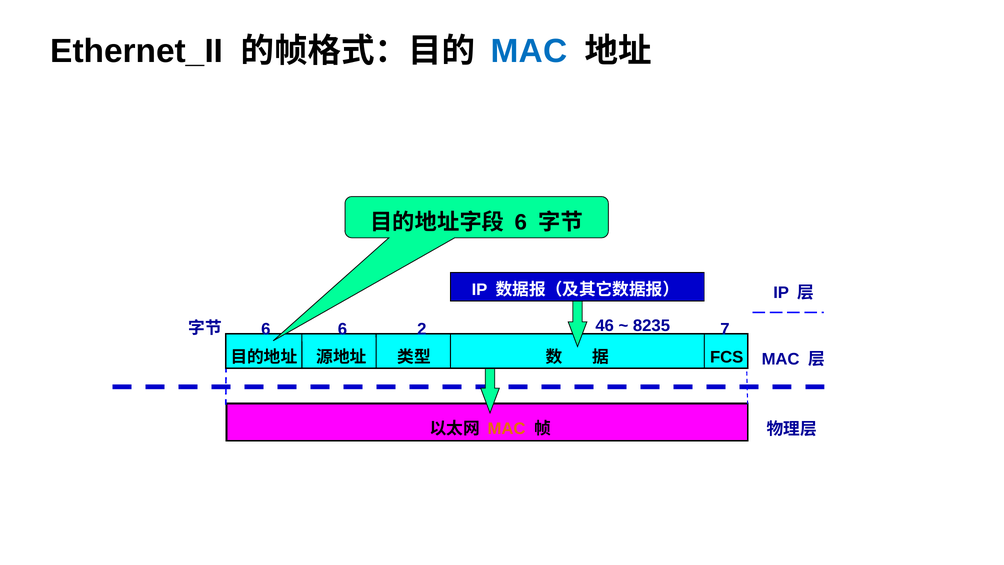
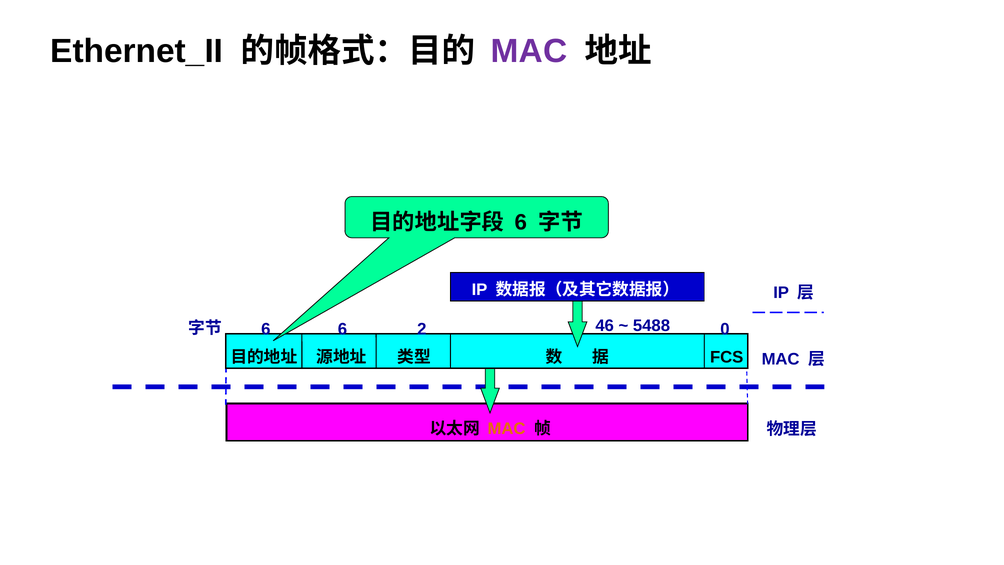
MAC at (529, 51) colour: blue -> purple
8235: 8235 -> 5488
7: 7 -> 0
